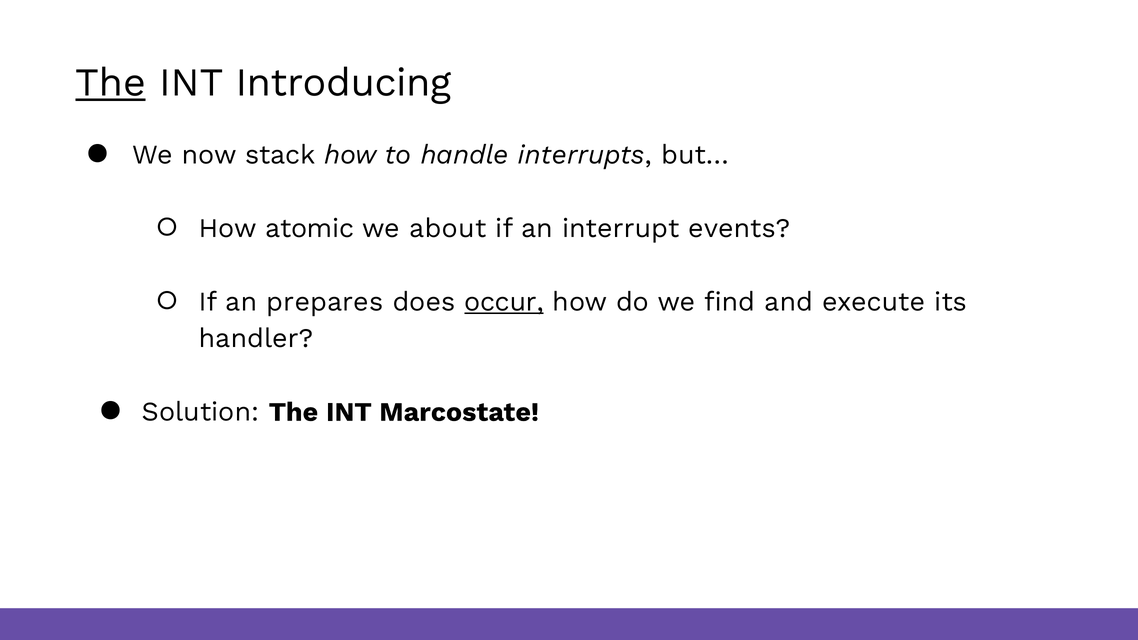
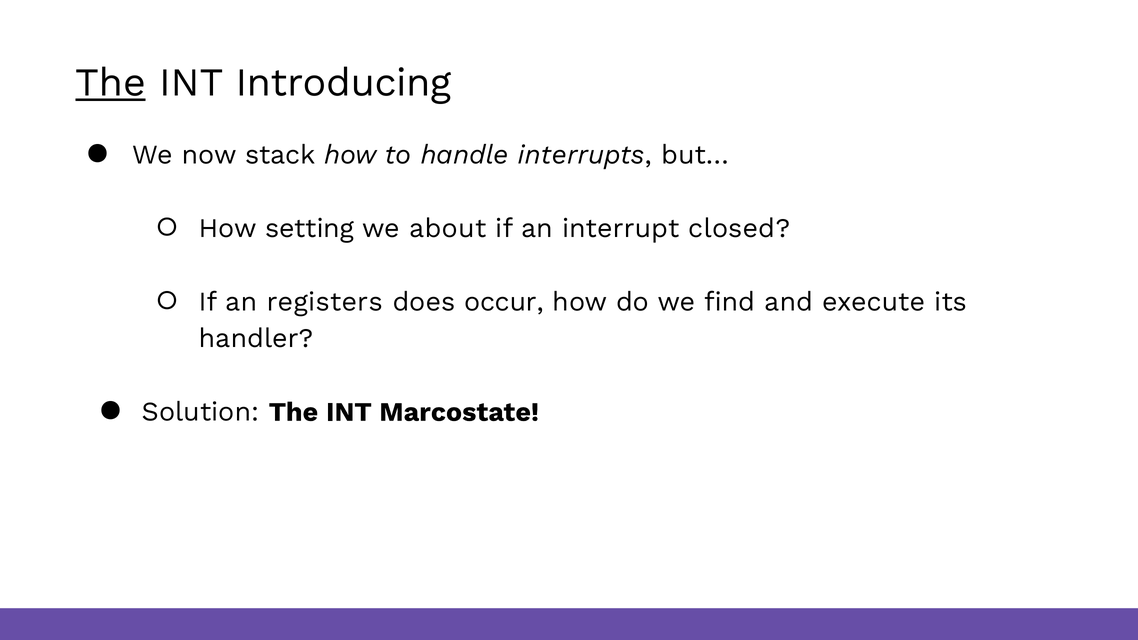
atomic: atomic -> setting
events: events -> closed
prepares: prepares -> registers
occur underline: present -> none
